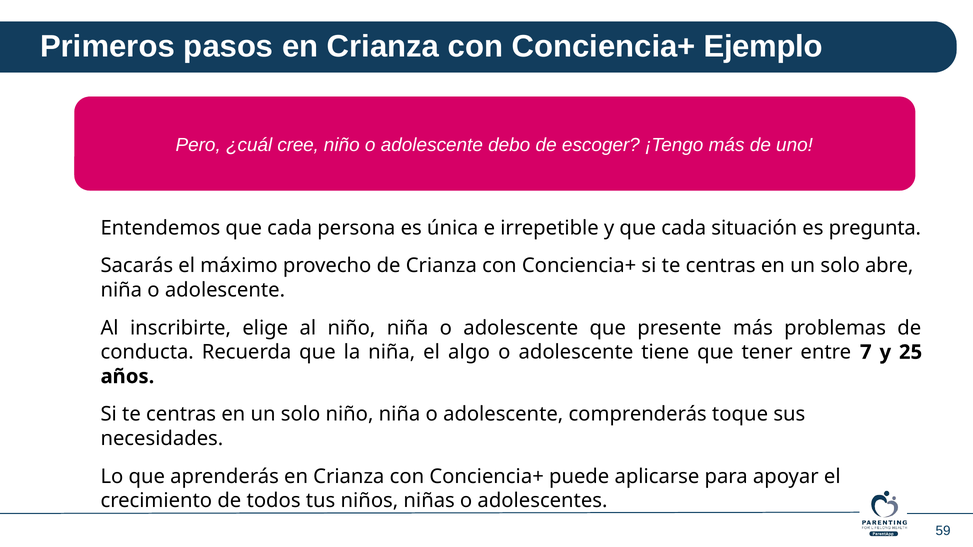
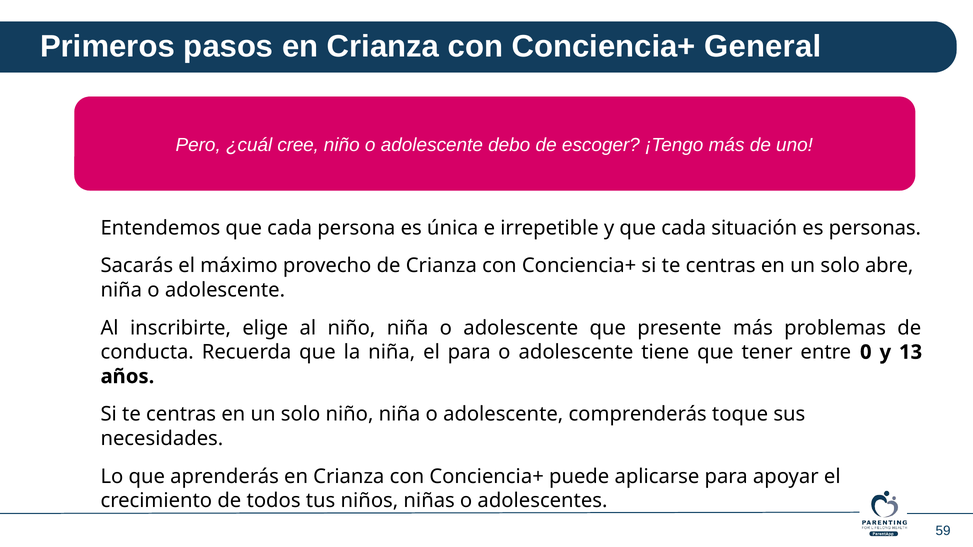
Ejemplo: Ejemplo -> General
pregunta: pregunta -> personas
el algo: algo -> para
7: 7 -> 0
25: 25 -> 13
